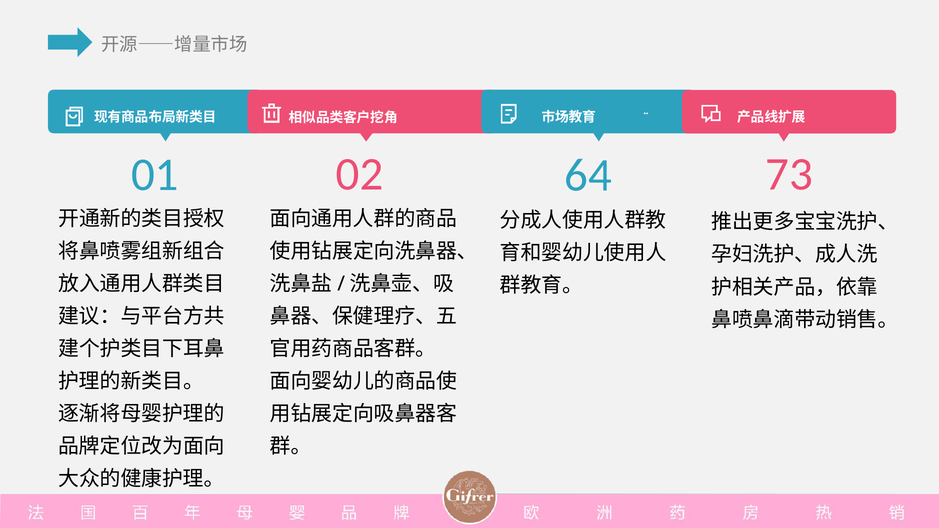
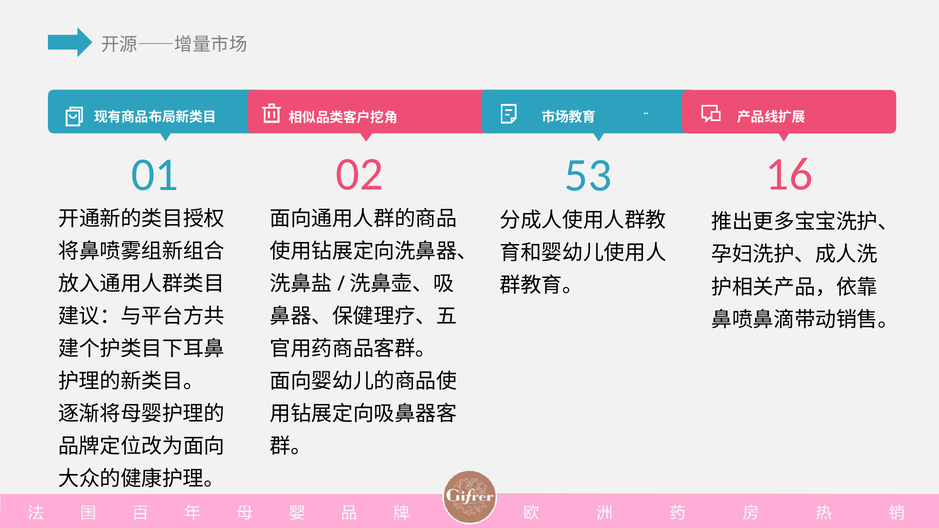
73: 73 -> 16
64: 64 -> 53
